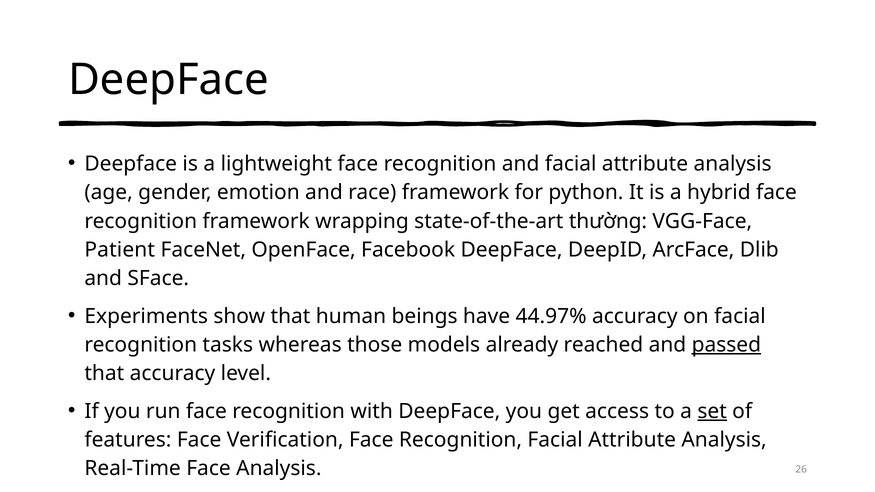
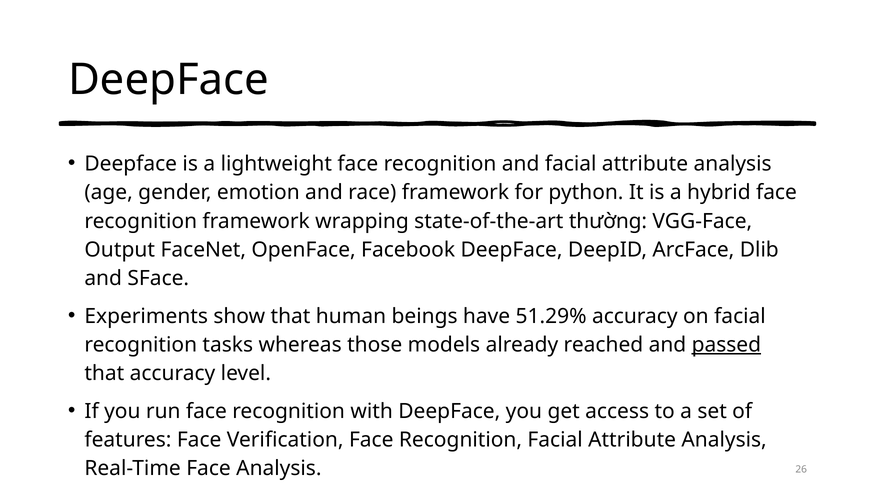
Patient: Patient -> Output
44.97%: 44.97% -> 51.29%
set underline: present -> none
